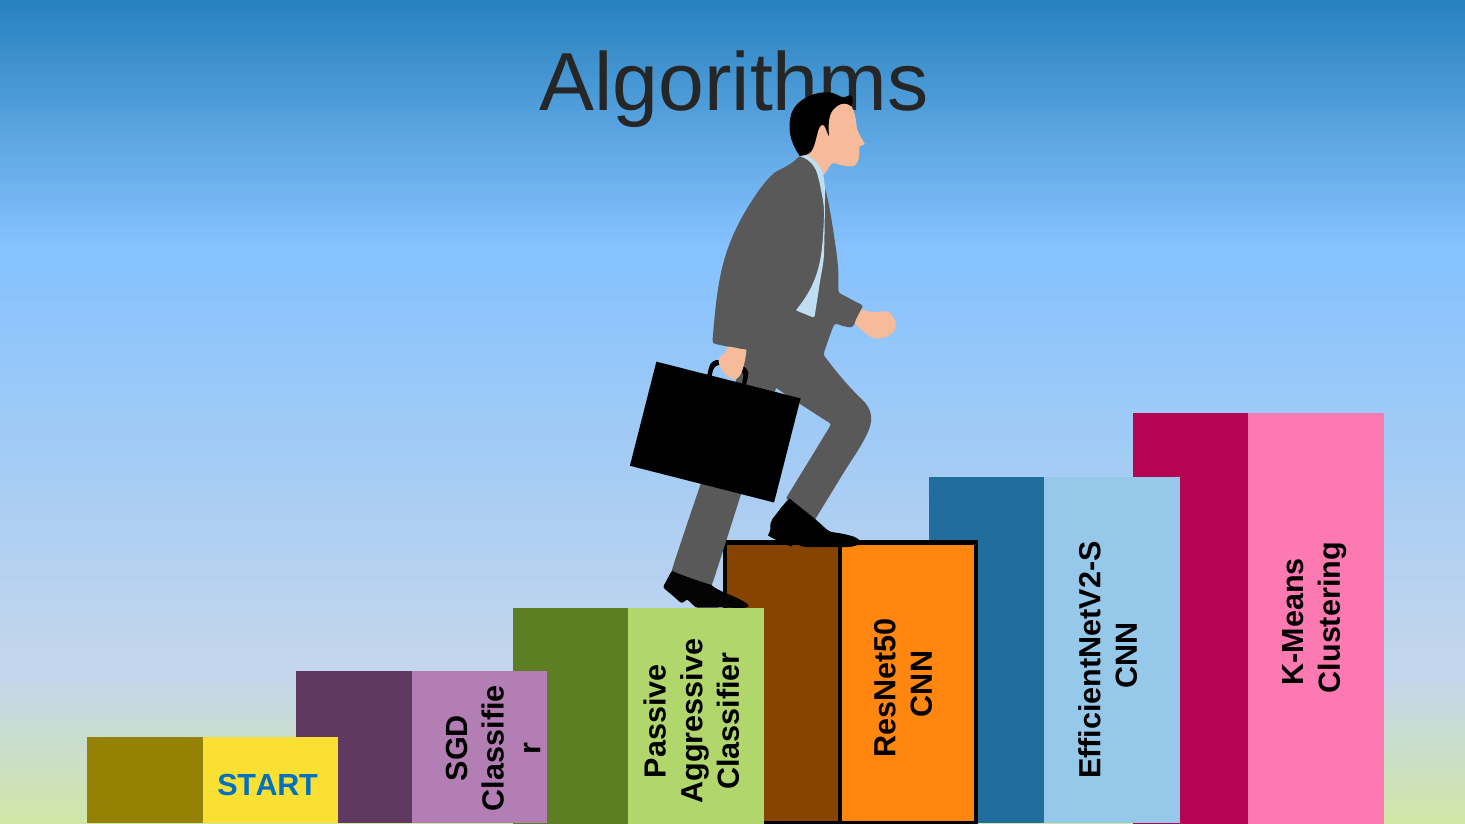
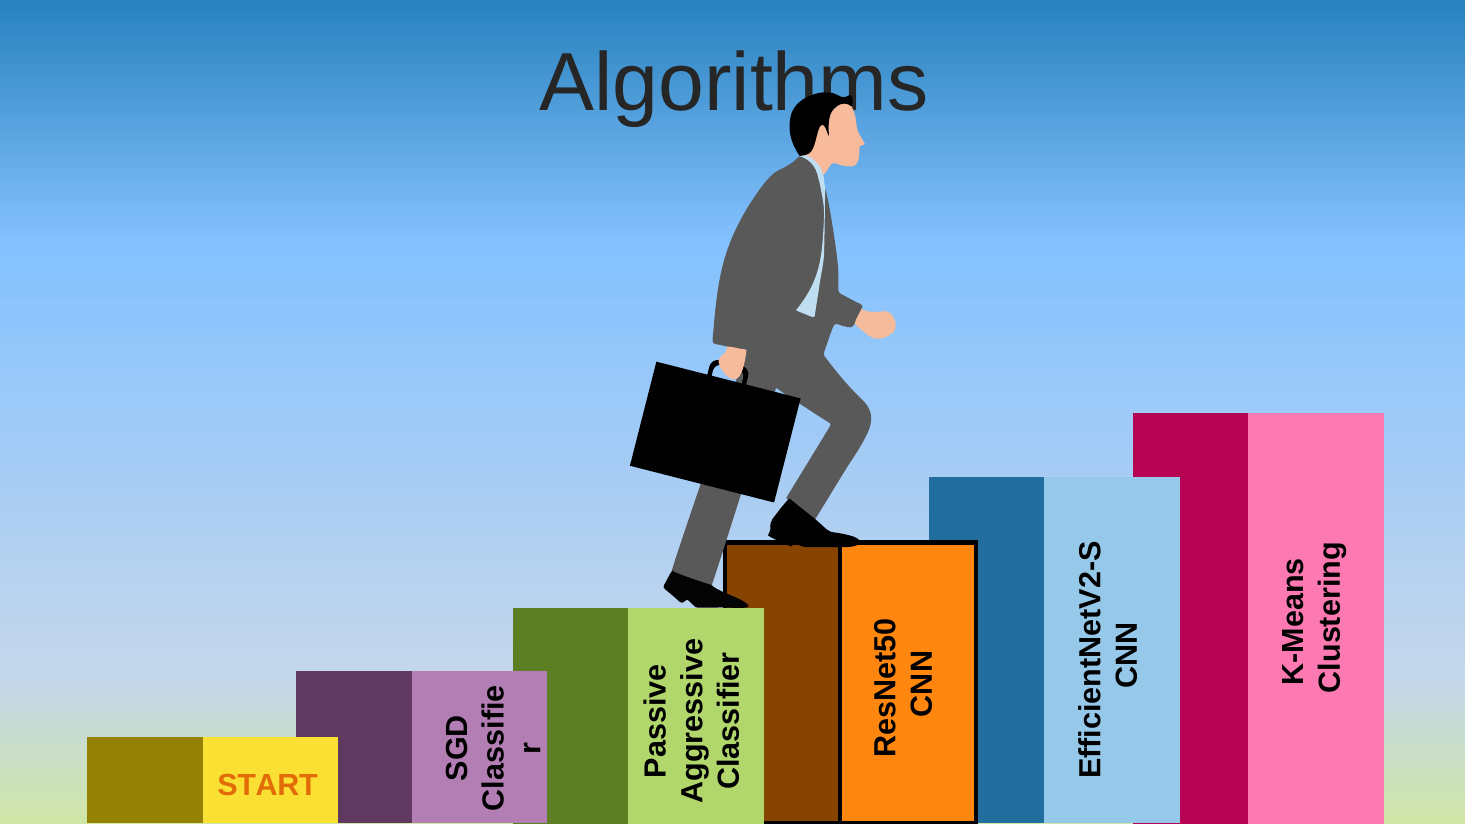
START colour: blue -> orange
